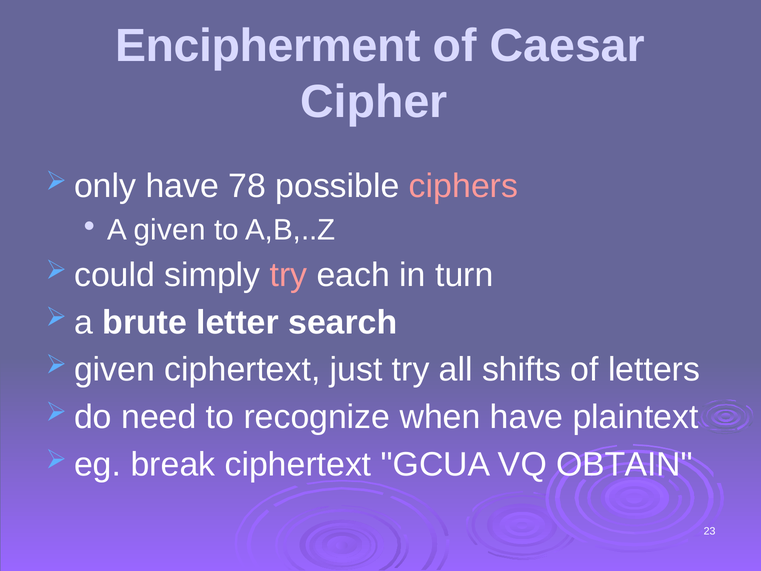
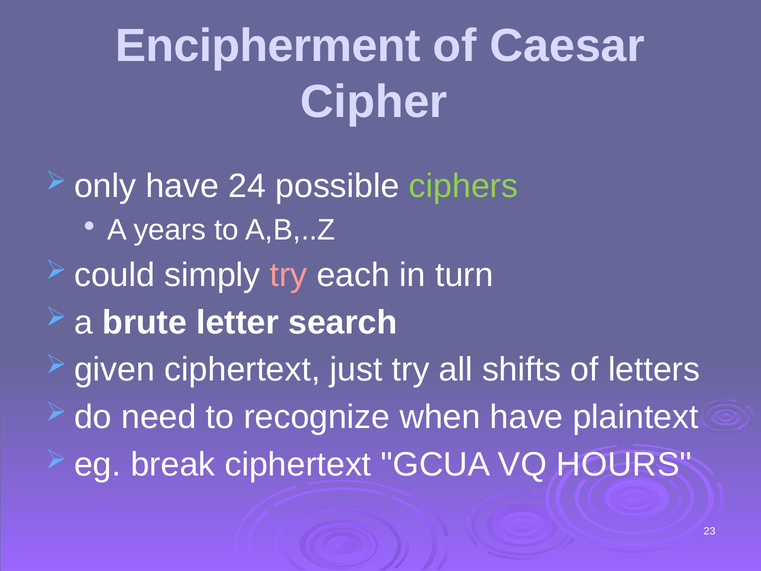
78: 78 -> 24
ciphers colour: pink -> light green
A given: given -> years
OBTAIN: OBTAIN -> HOURS
